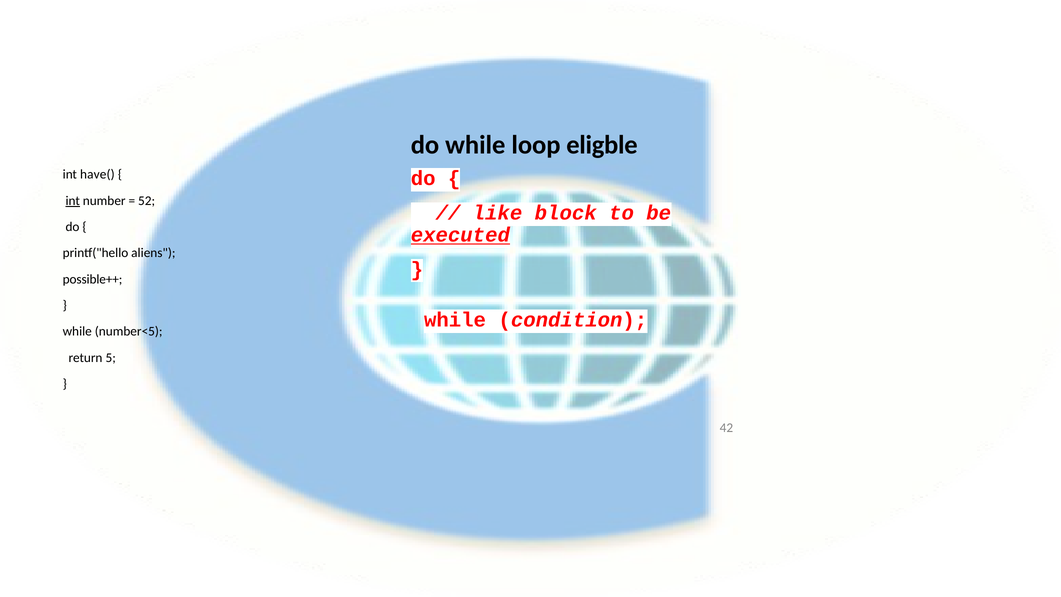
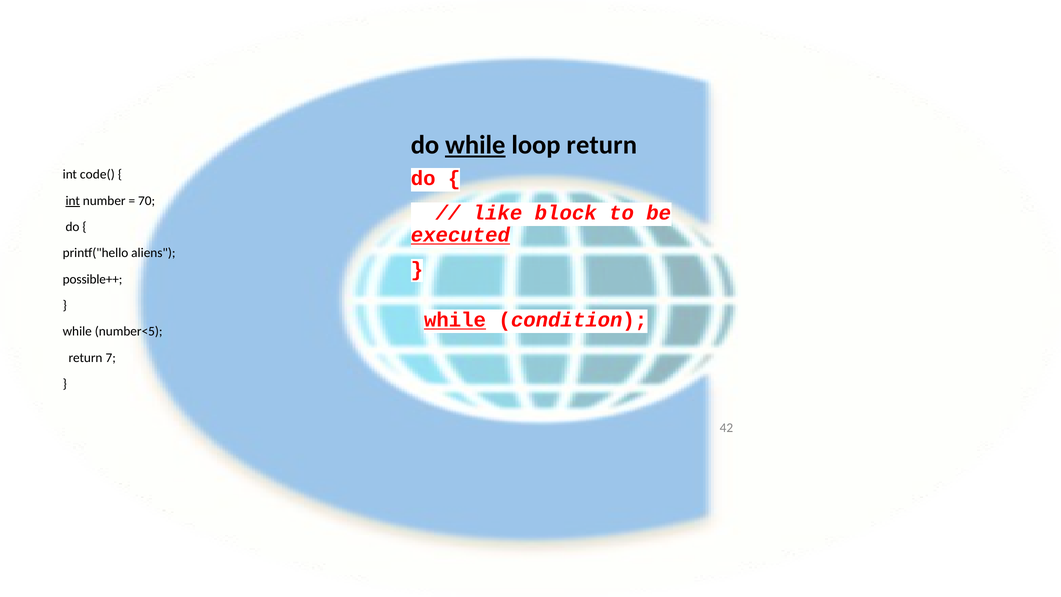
while at (475, 145) underline: none -> present
loop eligble: eligble -> return
have(: have( -> code(
52: 52 -> 70
while at (455, 320) underline: none -> present
5: 5 -> 7
